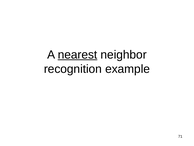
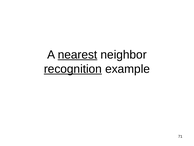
recognition underline: none -> present
